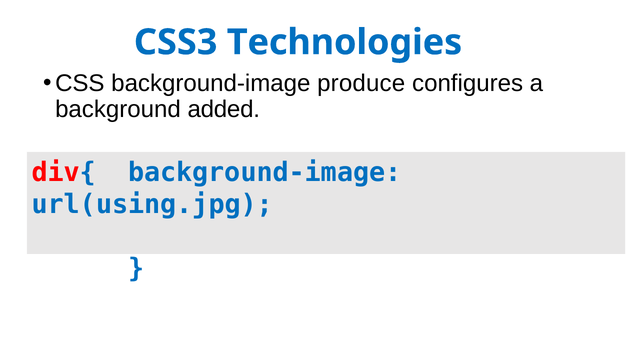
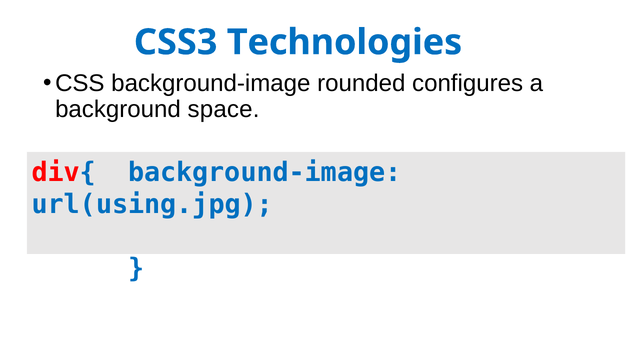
produce: produce -> rounded
added: added -> space
